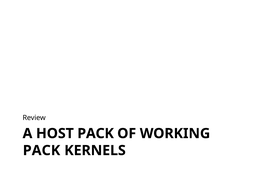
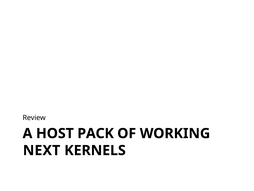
PACK at (42, 150): PACK -> NEXT
